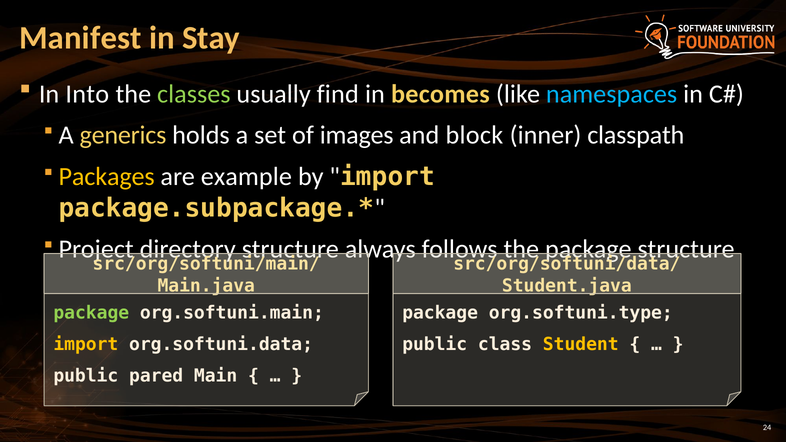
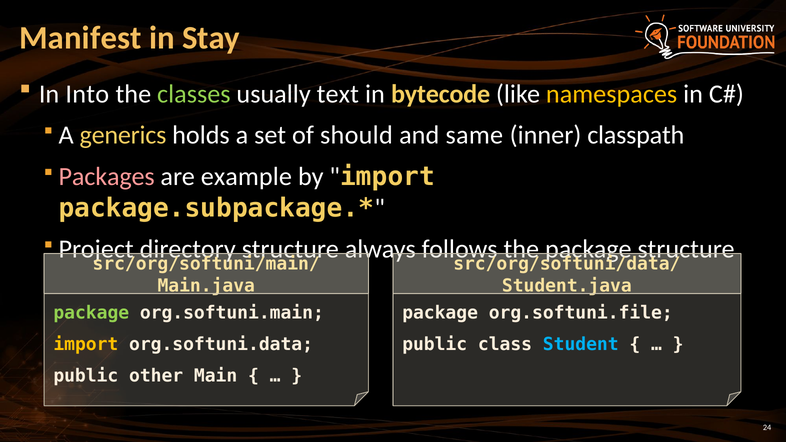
find: find -> text
becomes: becomes -> bytecode
namespaces colour: light blue -> yellow
images: images -> should
block: block -> same
Packages colour: yellow -> pink
org.softuni.type: org.softuni.type -> org.softuni.file
Student colour: yellow -> light blue
pared: pared -> other
